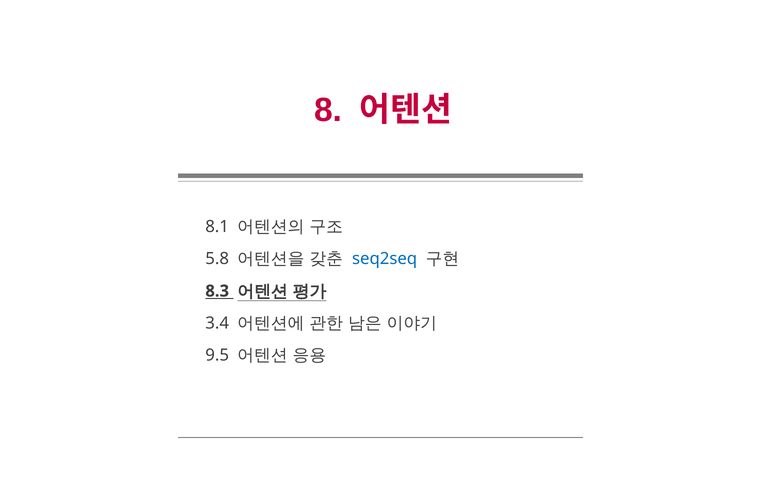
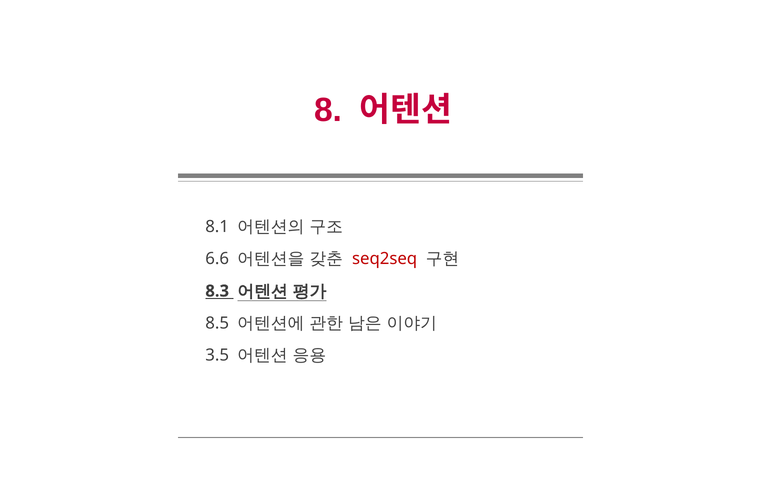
5.8: 5.8 -> 6.6
seq2seq colour: blue -> red
3.4: 3.4 -> 8.5
9.5: 9.5 -> 3.5
